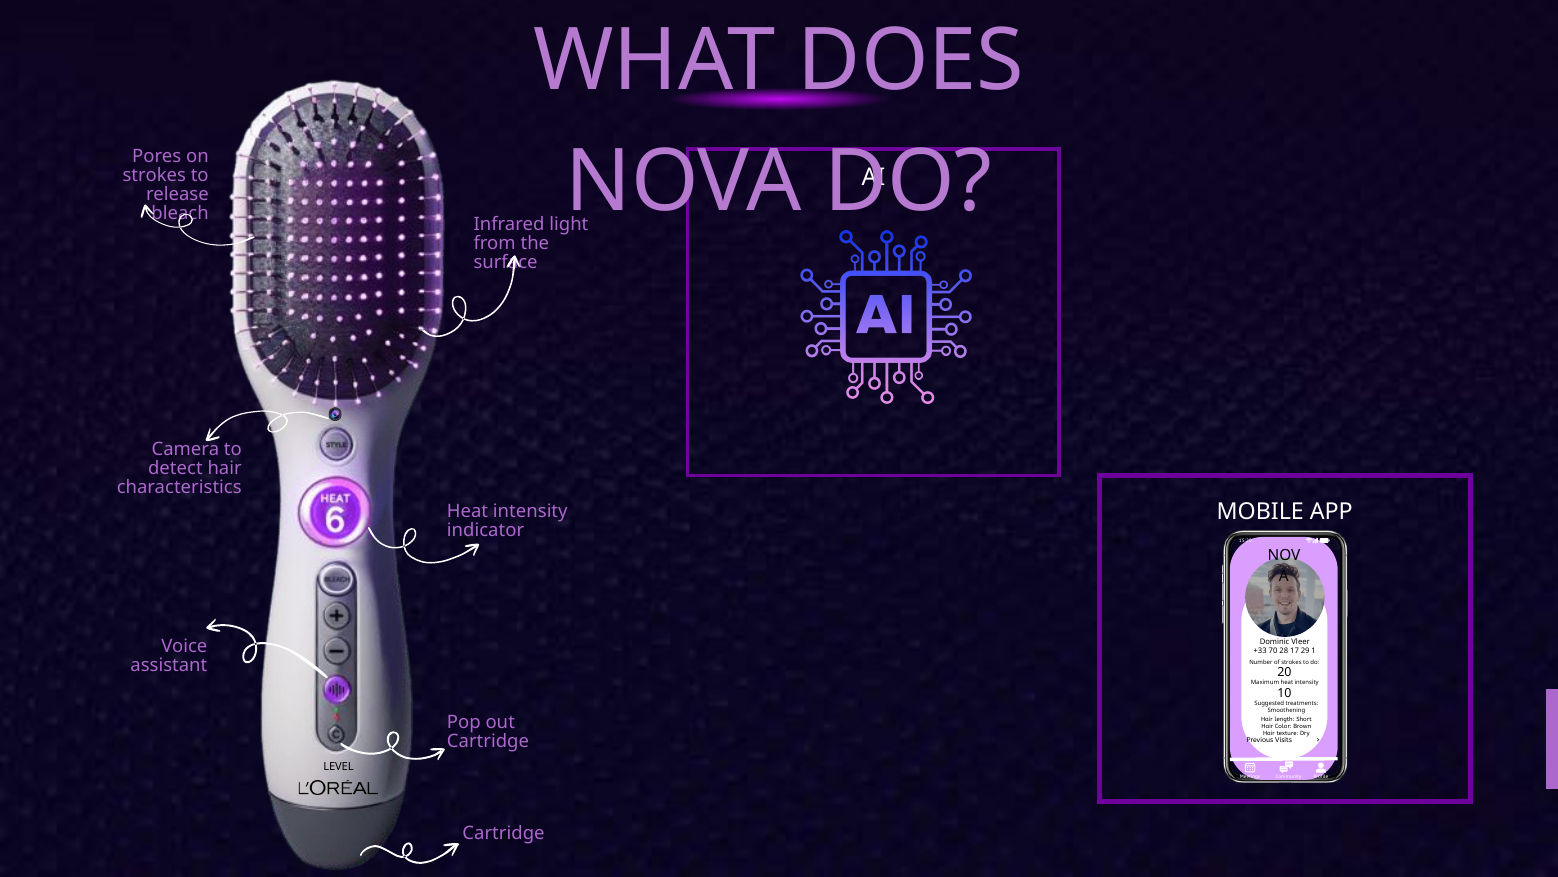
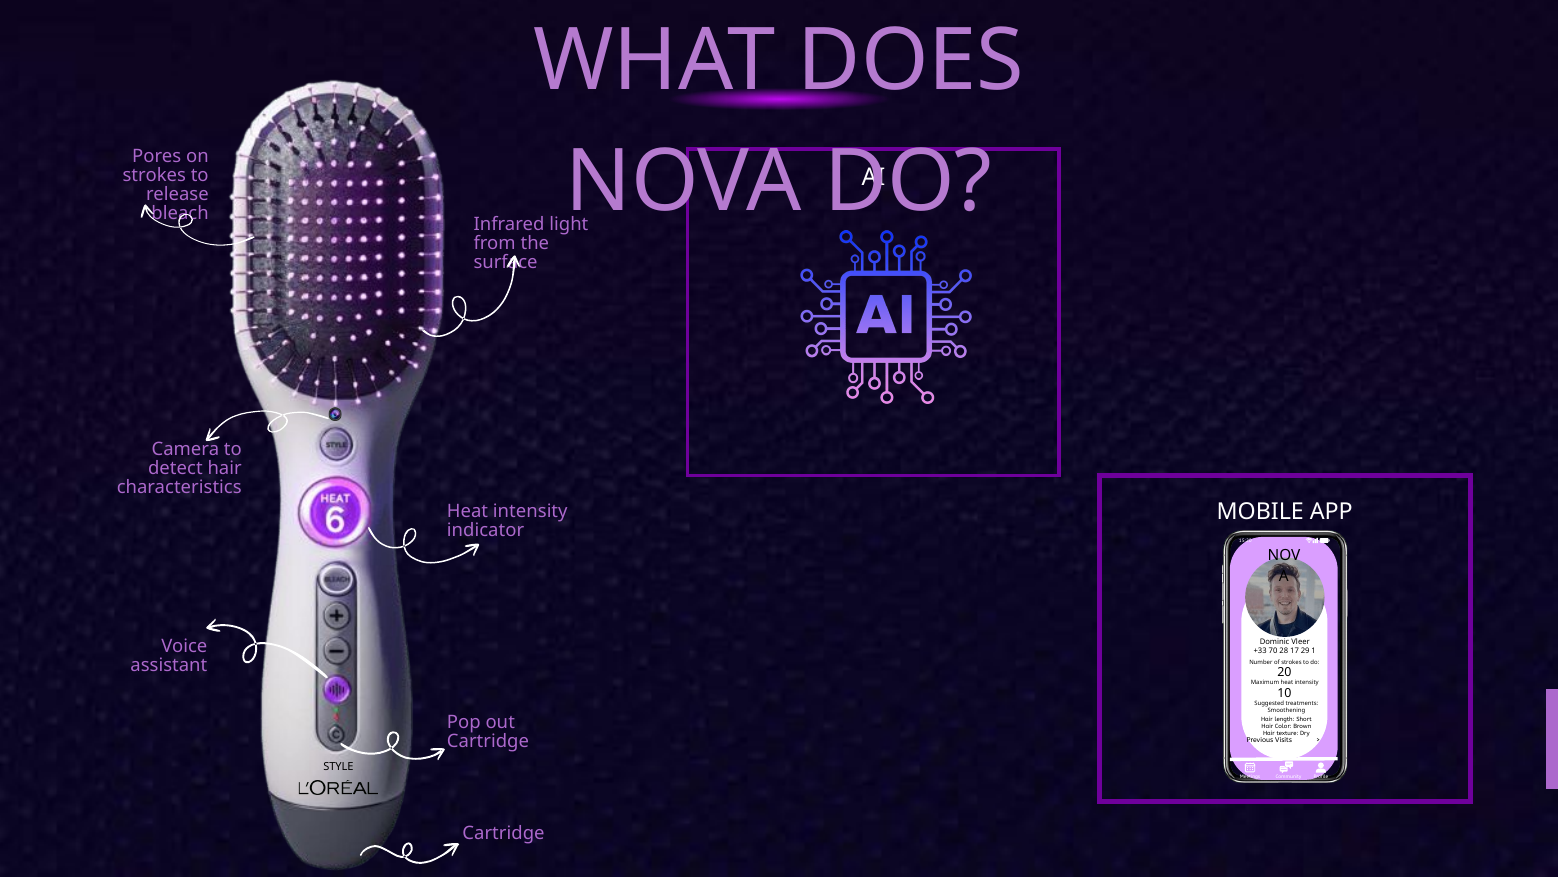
LEVEL: LEVEL -> STYLE
